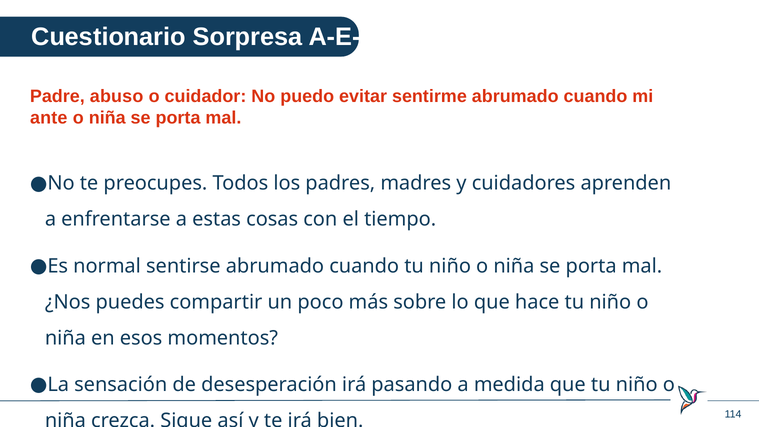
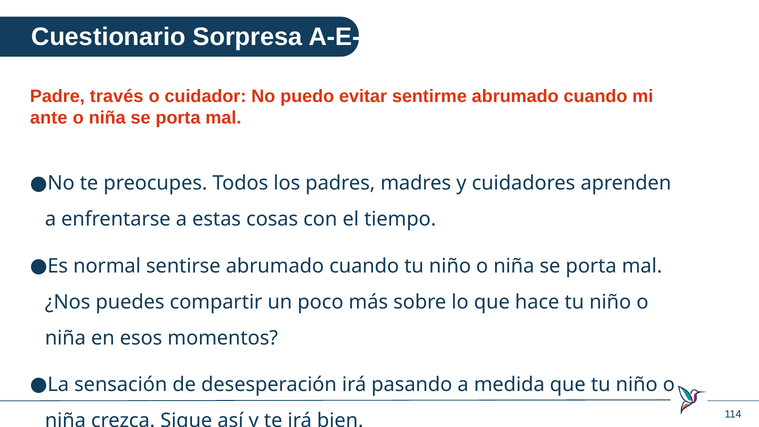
abuso: abuso -> través
